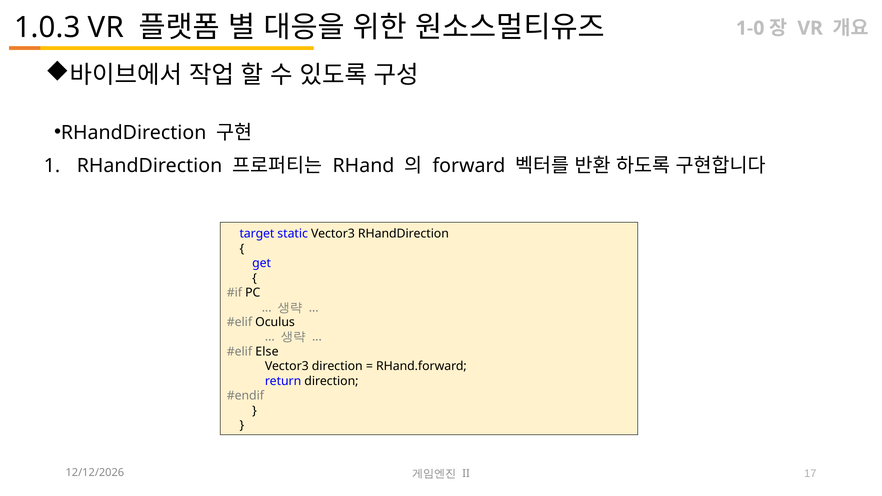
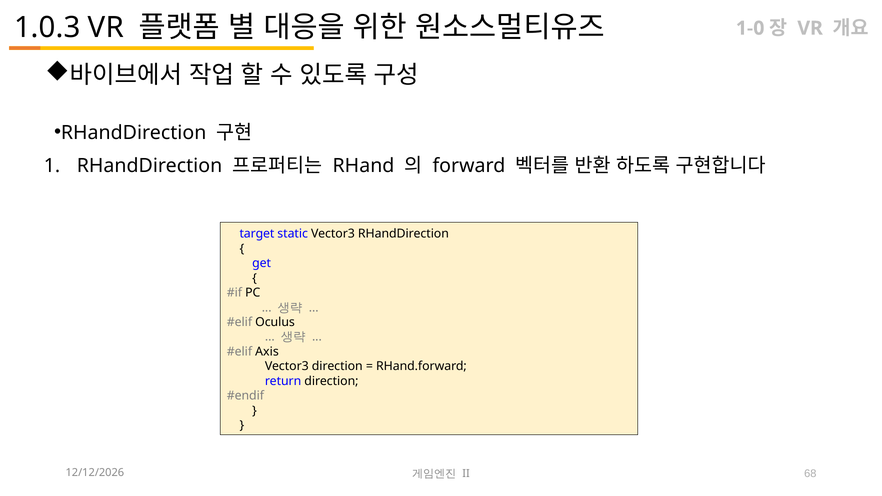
Else: Else -> Axis
17: 17 -> 68
